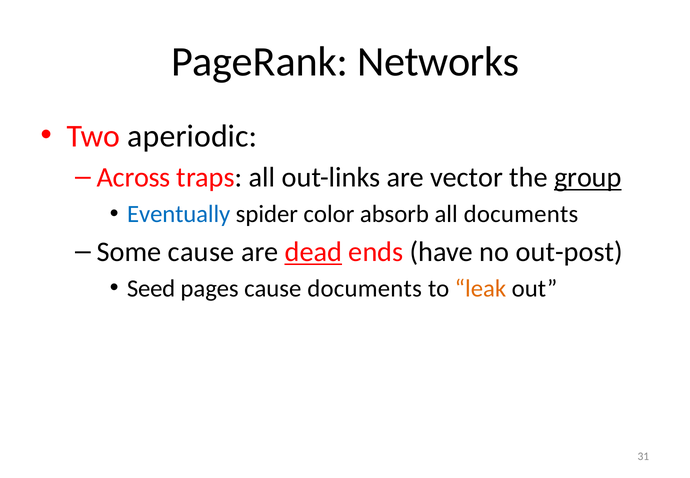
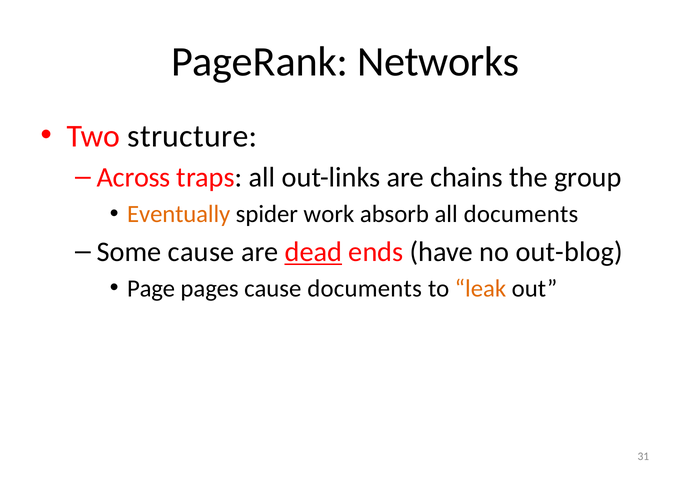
aperiodic: aperiodic -> structure
vector: vector -> chains
group underline: present -> none
Eventually colour: blue -> orange
color: color -> work
out-post: out-post -> out-blog
Seed: Seed -> Page
